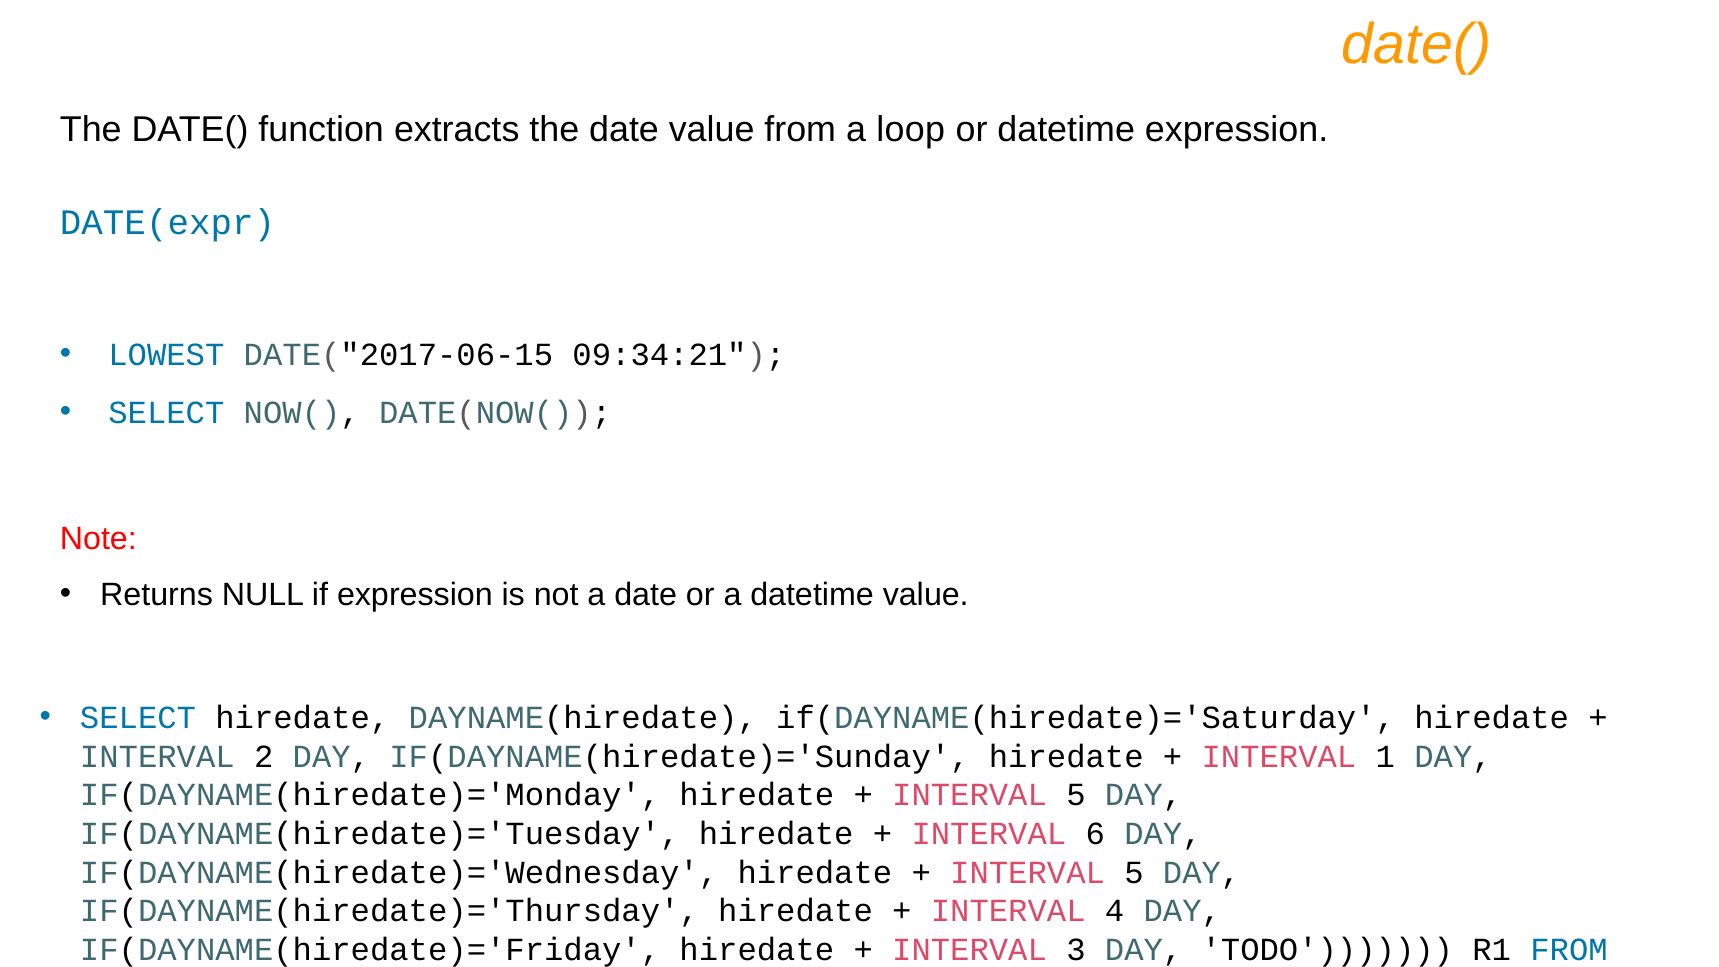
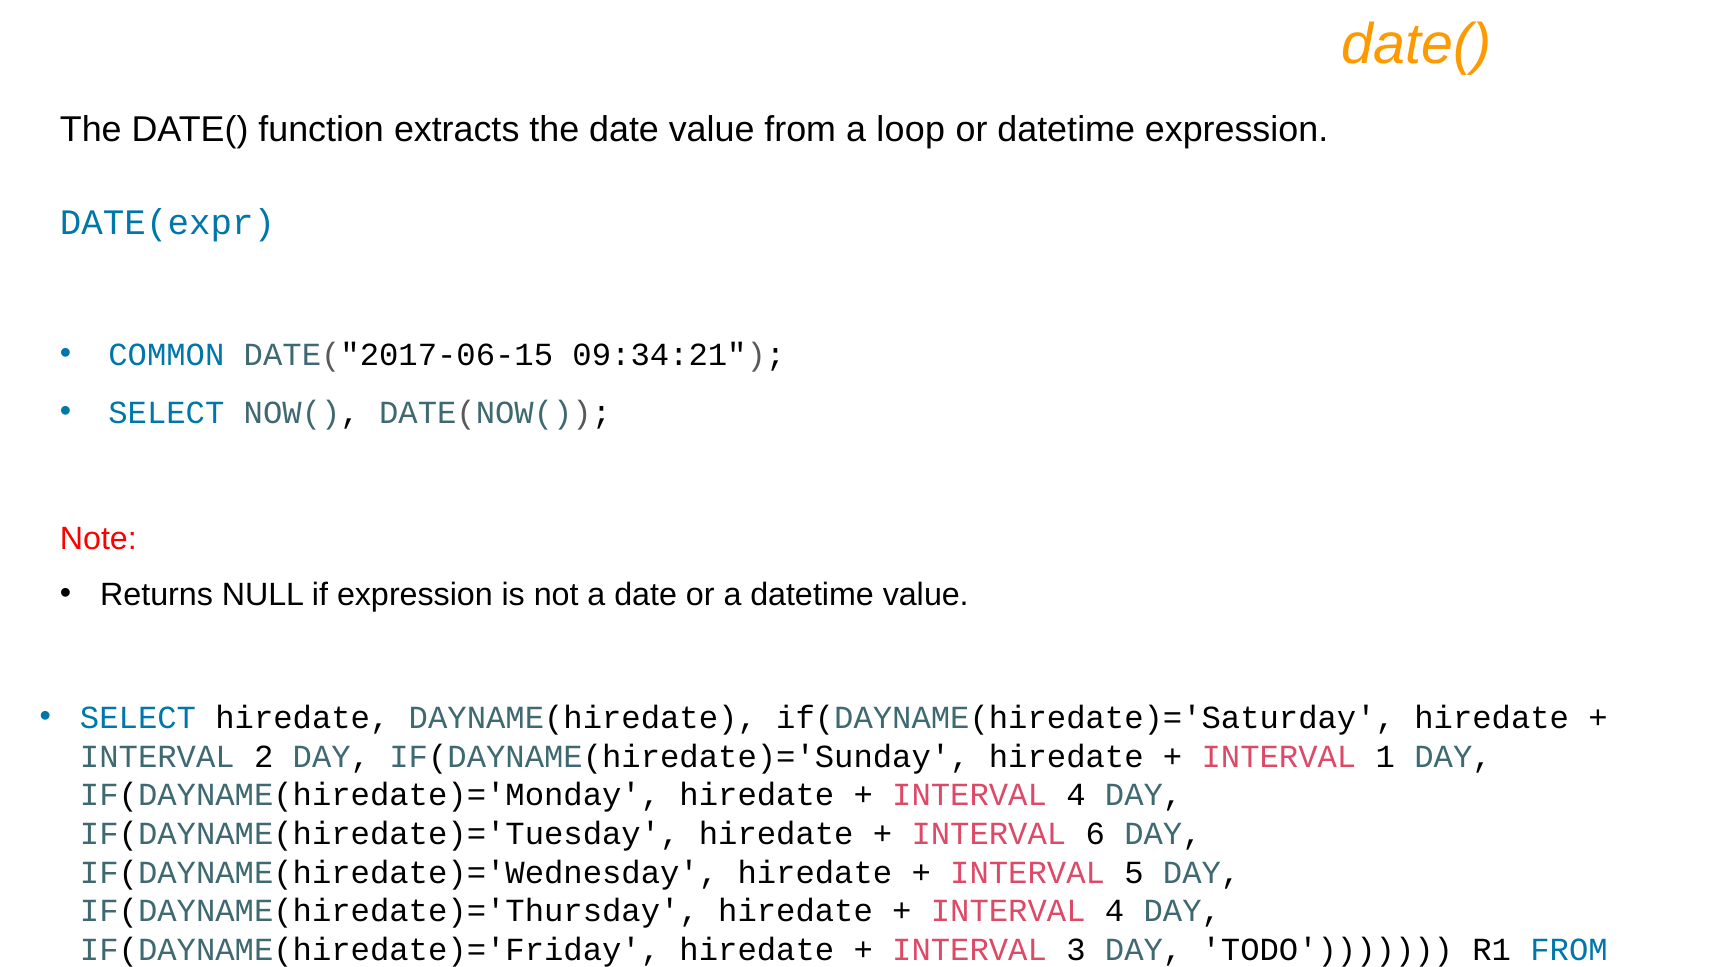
LOWEST: LOWEST -> COMMON
5 at (1076, 795): 5 -> 4
